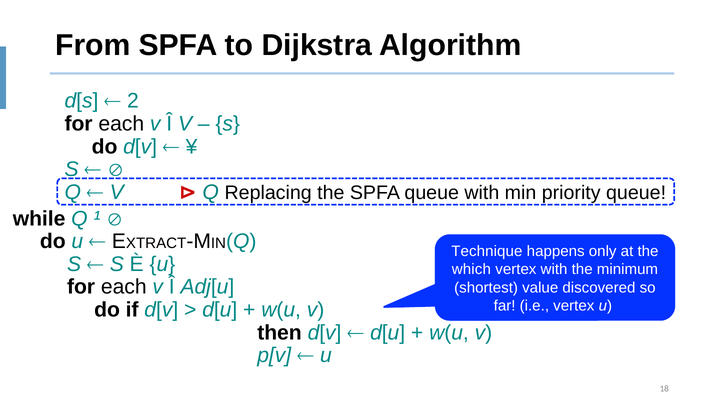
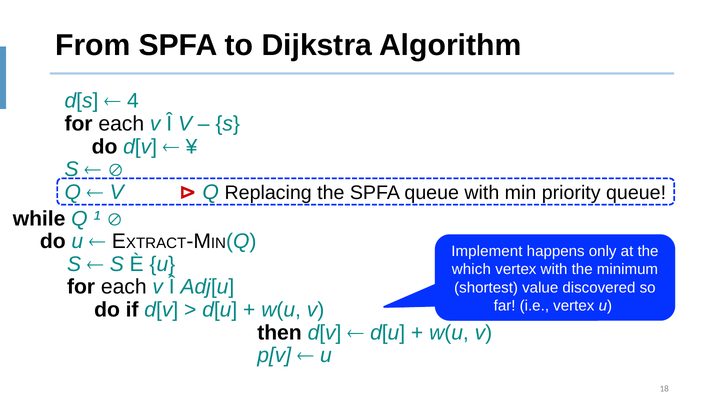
2: 2 -> 4
Technique: Technique -> Implement
